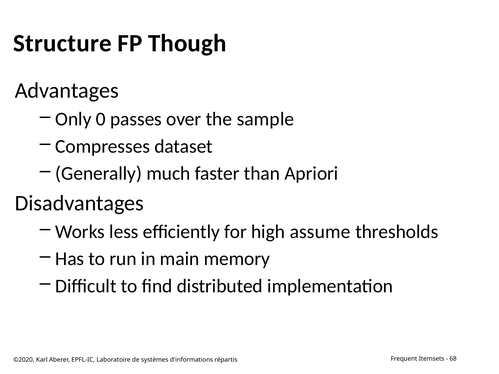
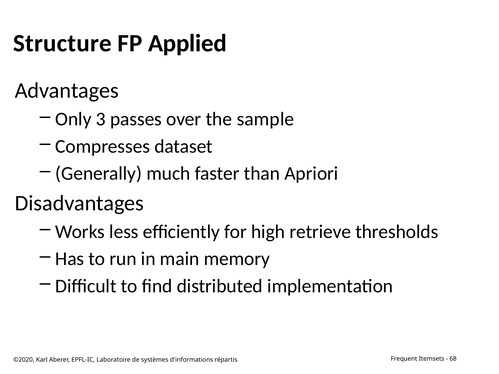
Though: Though -> Applied
0: 0 -> 3
assume: assume -> retrieve
